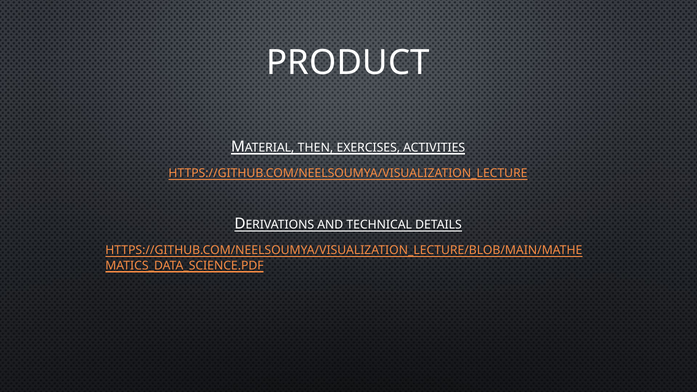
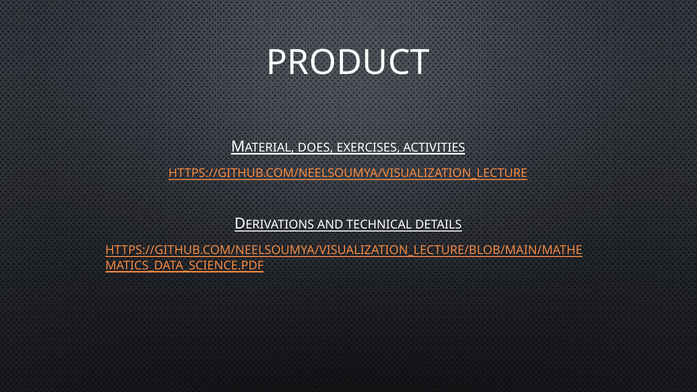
THEN: THEN -> DOES
